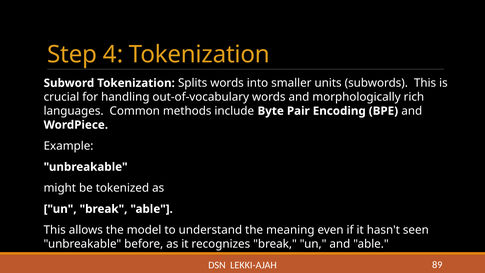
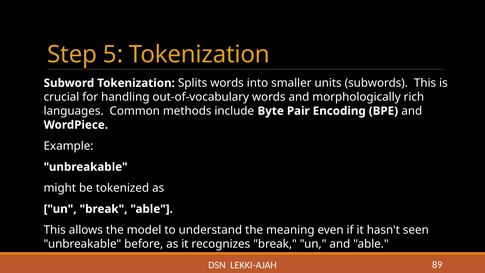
4: 4 -> 5
